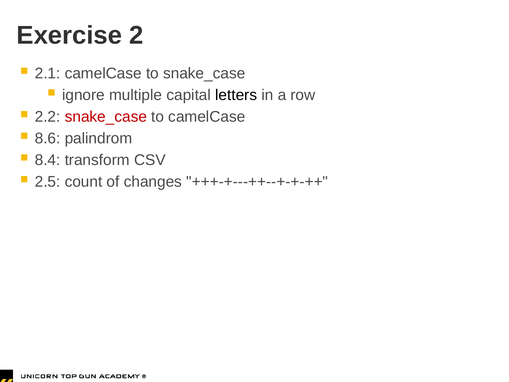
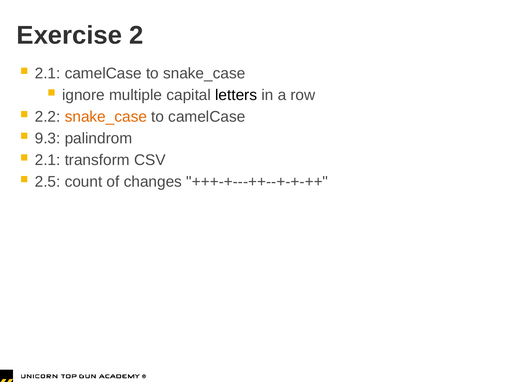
snake_case at (106, 117) colour: red -> orange
8.6: 8.6 -> 9.3
8.4 at (48, 160): 8.4 -> 2.1
